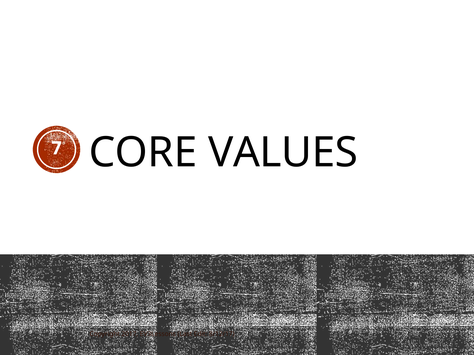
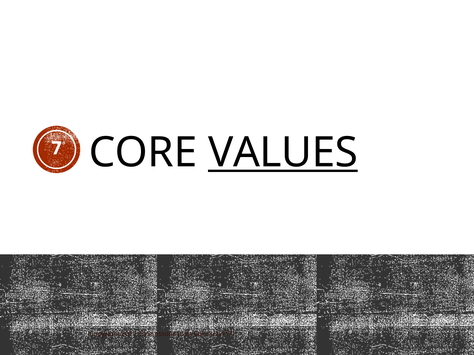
VALUES underline: none -> present
